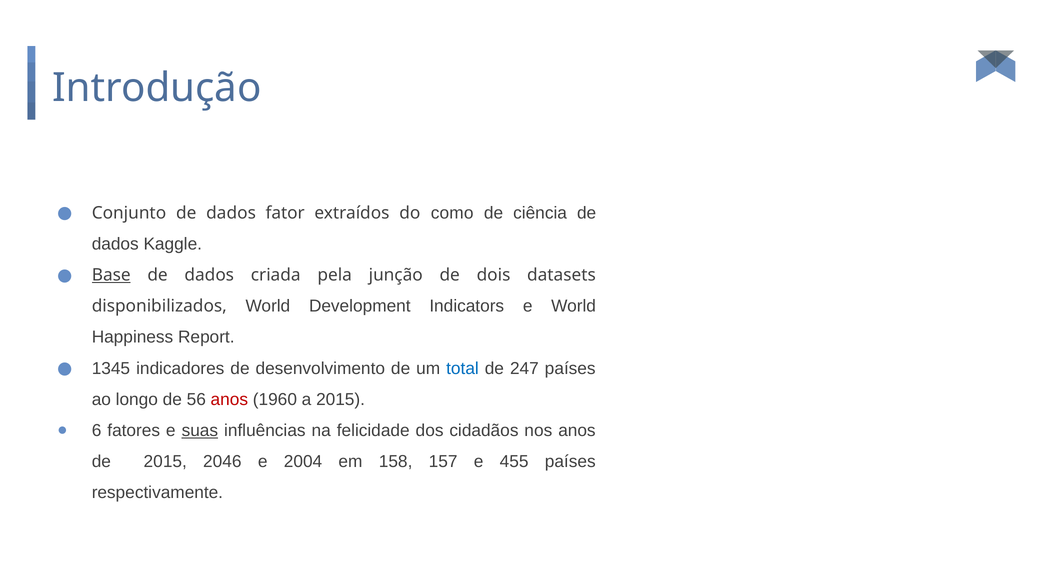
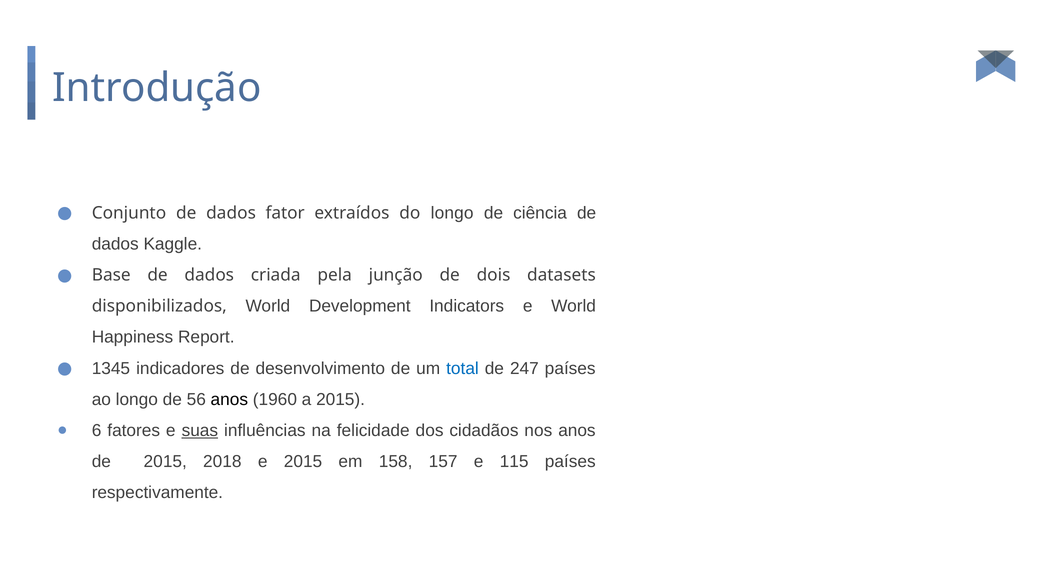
do como: como -> longo
Base underline: present -> none
anos at (229, 400) colour: red -> black
2046: 2046 -> 2018
e 2004: 2004 -> 2015
455: 455 -> 115
